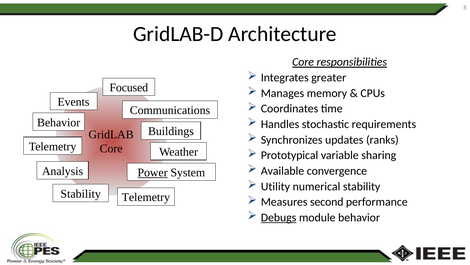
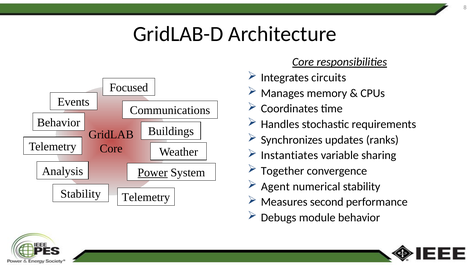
greater: greater -> circuits
Prototypical: Prototypical -> Instantiates
Available: Available -> Together
Utility: Utility -> Agent
Debugs underline: present -> none
